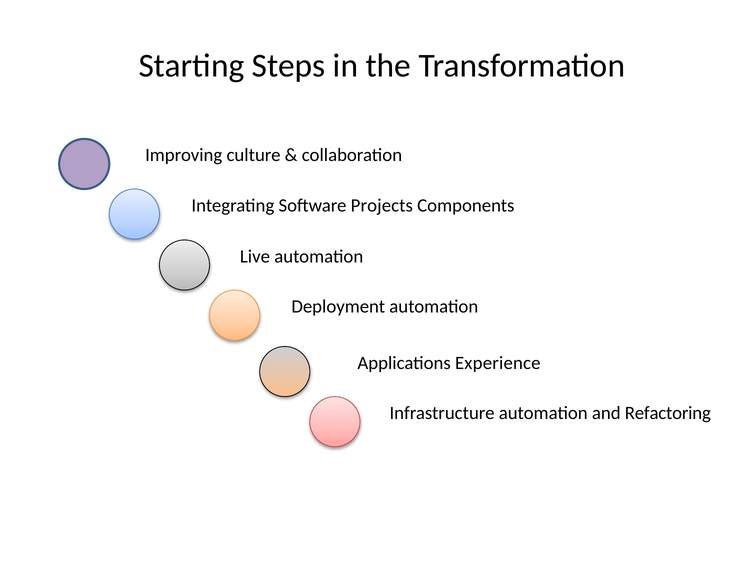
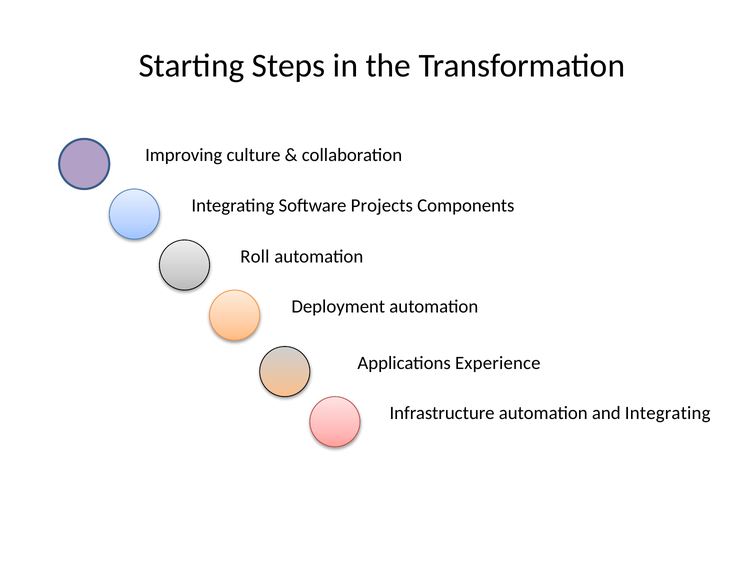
Live: Live -> Roll
and Refactoring: Refactoring -> Integrating
